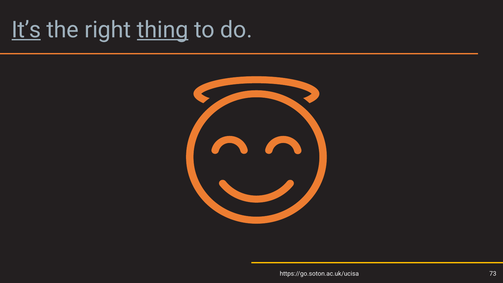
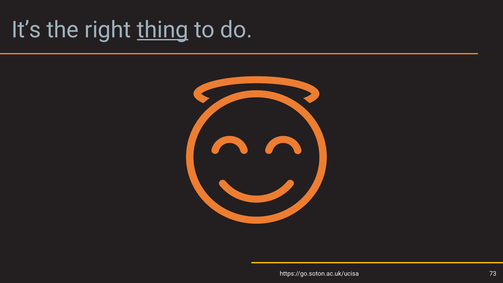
It’s underline: present -> none
